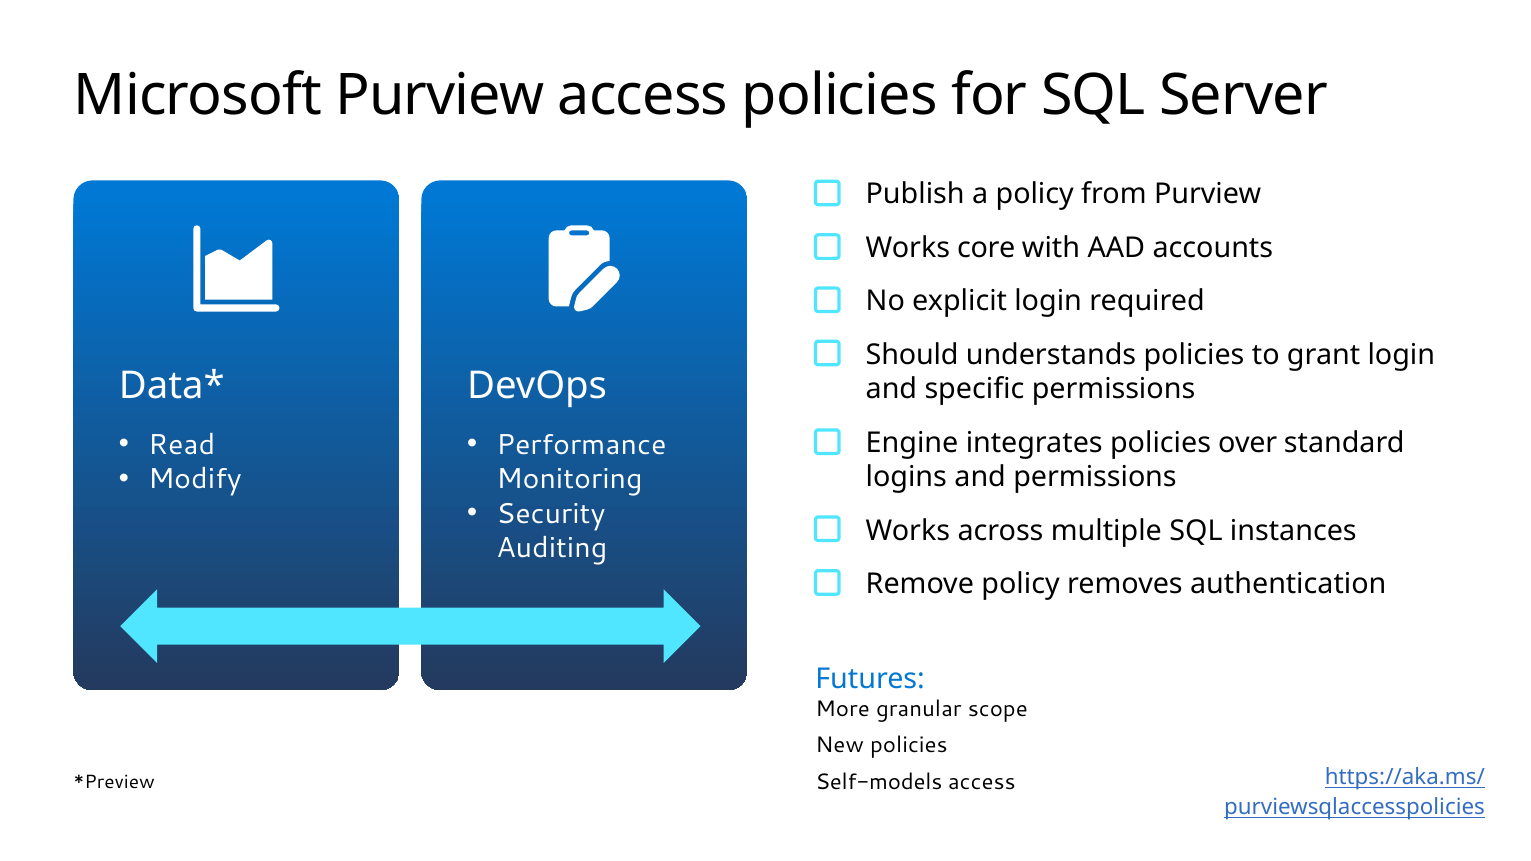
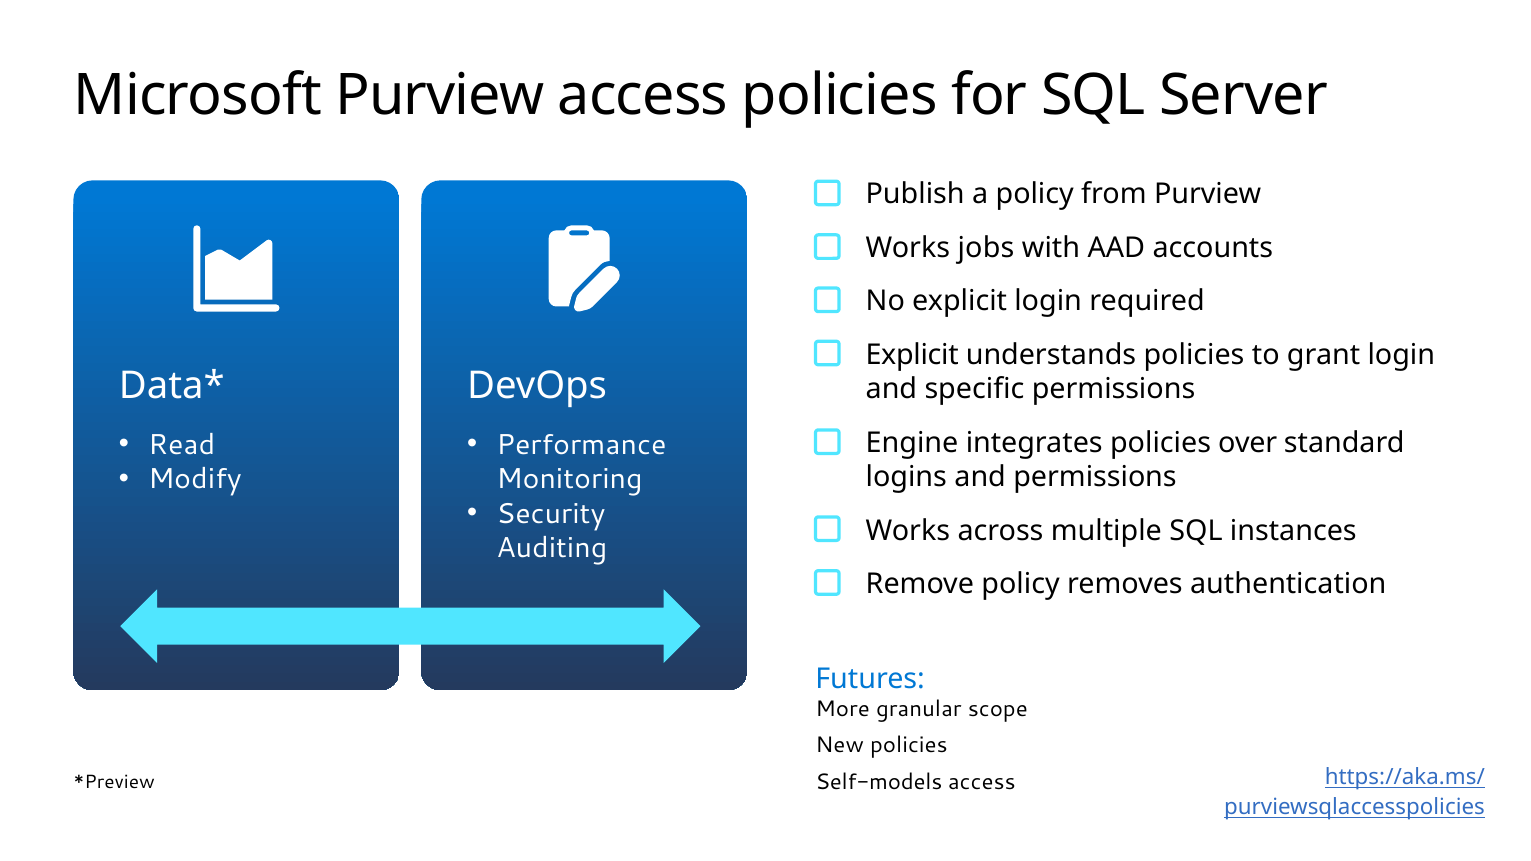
core: core -> jobs
Should at (912, 355): Should -> Explicit
